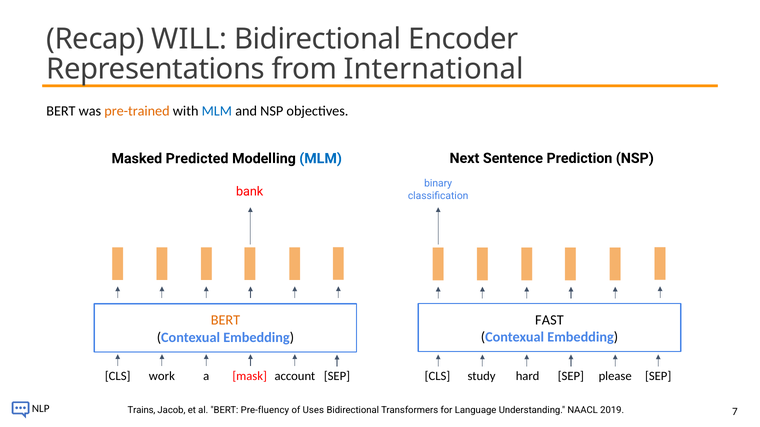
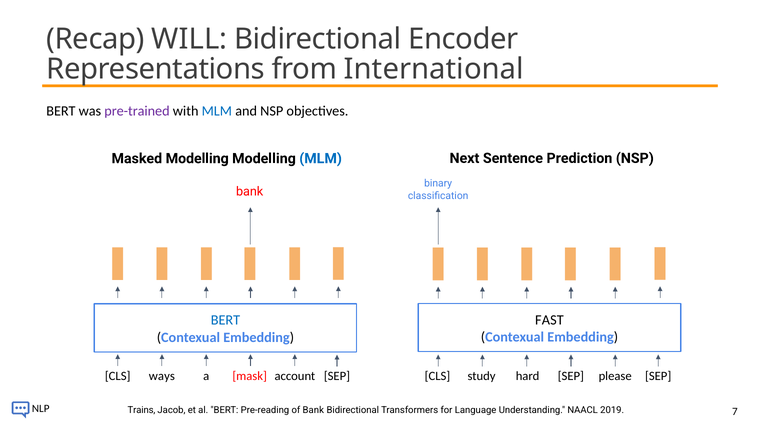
pre-trained colour: orange -> purple
Masked Predicted: Predicted -> Modelling
BERT at (225, 321) colour: orange -> blue
work: work -> ways
Pre-fluency: Pre-fluency -> Pre-reading
of Uses: Uses -> Bank
